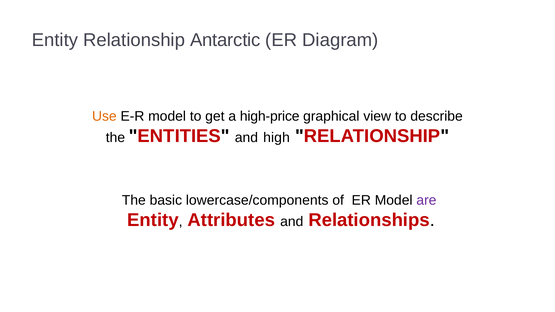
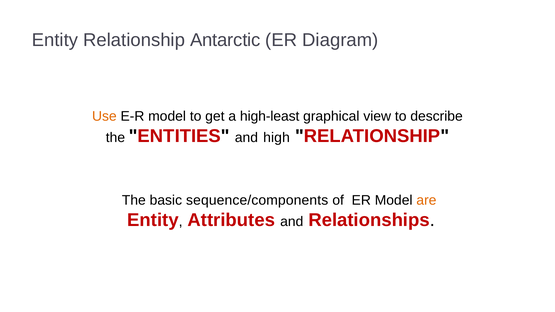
high-price: high-price -> high-least
lowercase/components: lowercase/components -> sequence/components
are colour: purple -> orange
